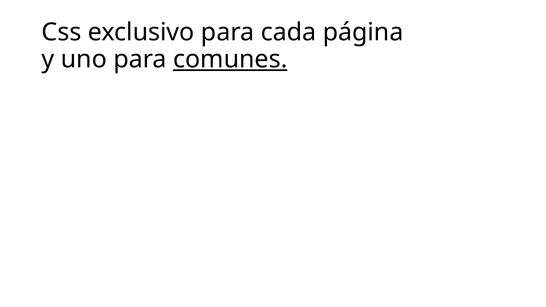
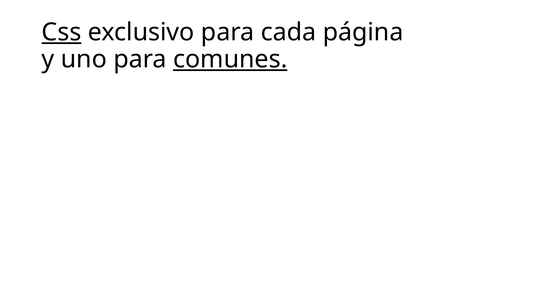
Css underline: none -> present
